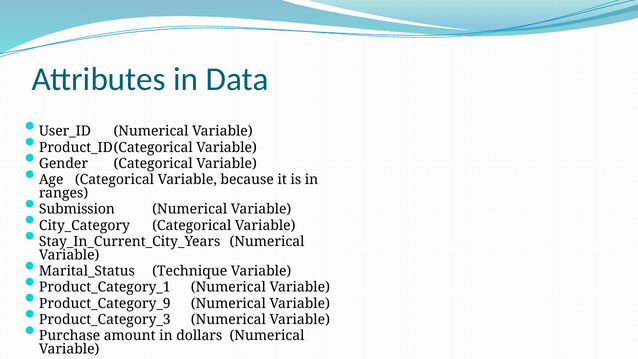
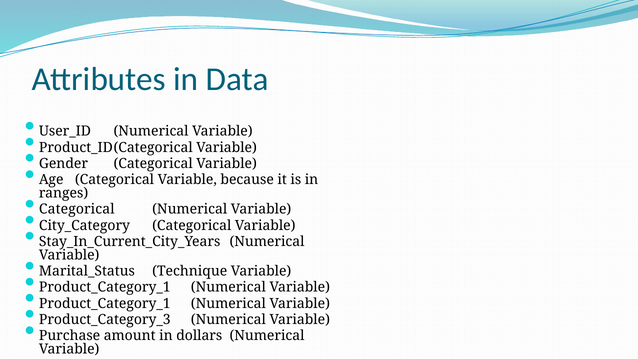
Submission at (77, 209): Submission -> Categorical
Product_Category_9 at (105, 303): Product_Category_9 -> Product_Category_1
